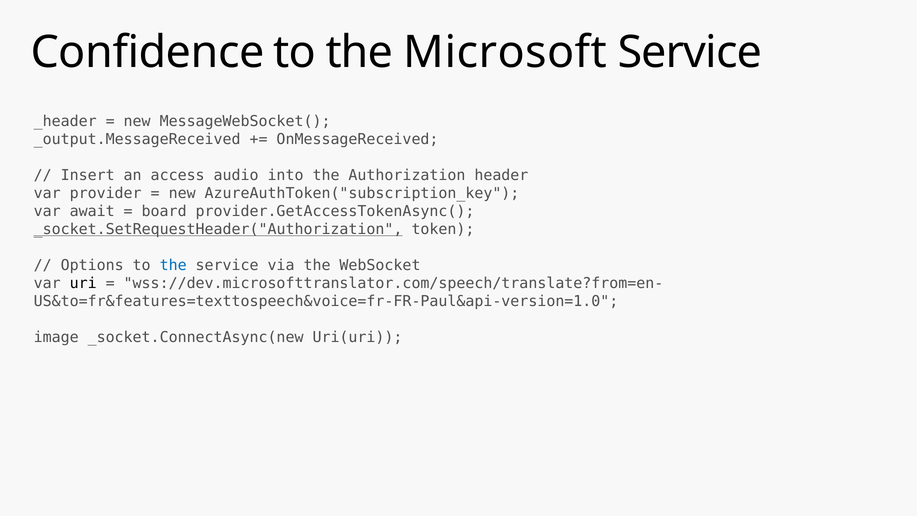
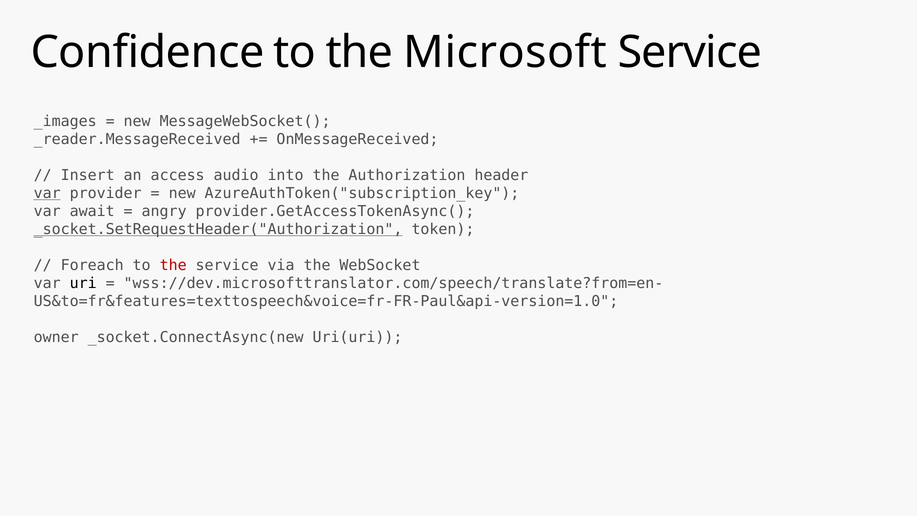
_header: _header -> _images
_output.MessageReceived: _output.MessageReceived -> _reader.MessageReceived
var at (47, 193) underline: none -> present
board: board -> angry
Options: Options -> Foreach
the at (173, 265) colour: blue -> red
image: image -> owner
